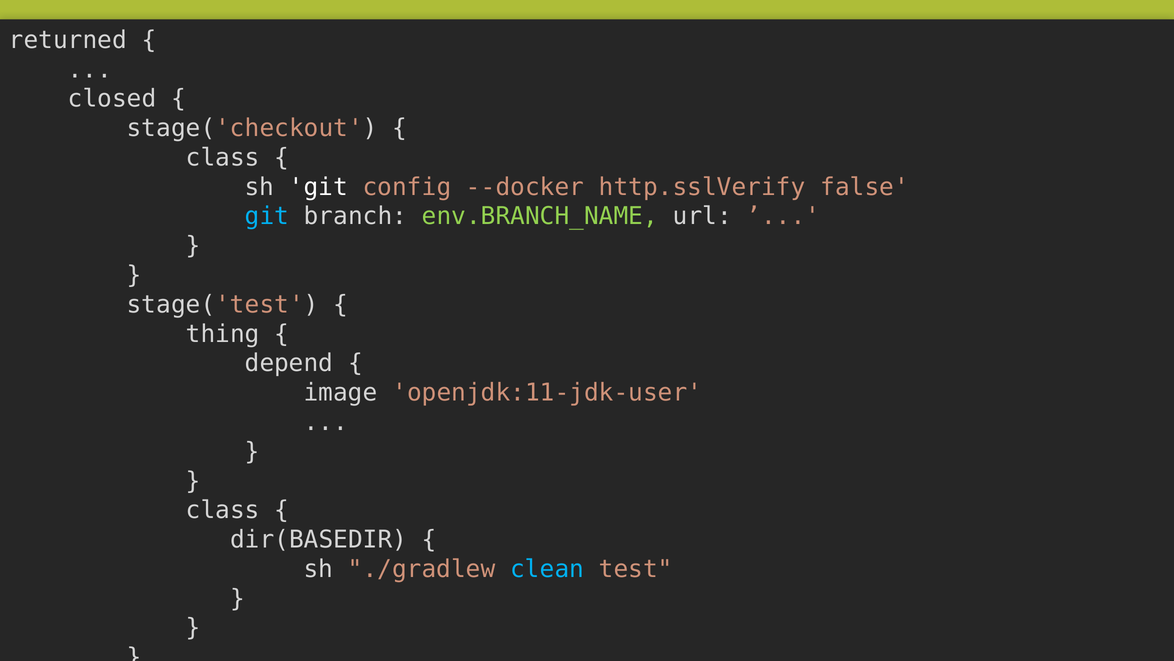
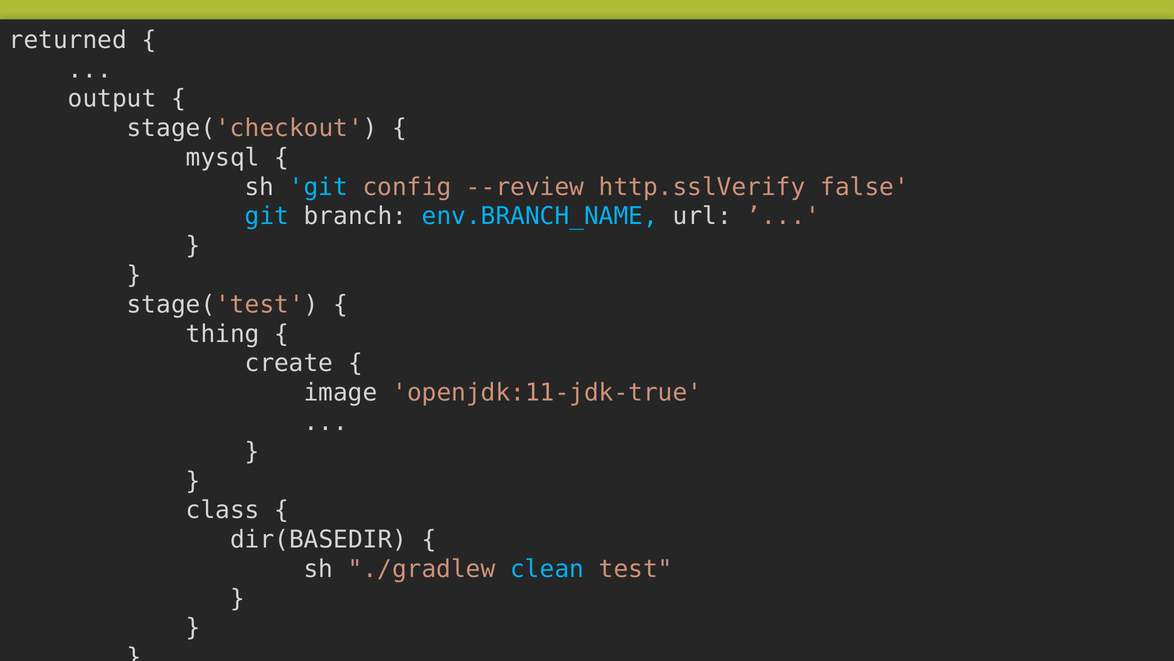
closed: closed -> output
class at (223, 157): class -> mysql
git at (318, 187) colour: white -> light blue
--docker: --docker -> --review
env.BRANCH_NAME colour: light green -> light blue
depend: depend -> create
openjdk:11-jdk-user: openjdk:11-jdk-user -> openjdk:11-jdk-true
